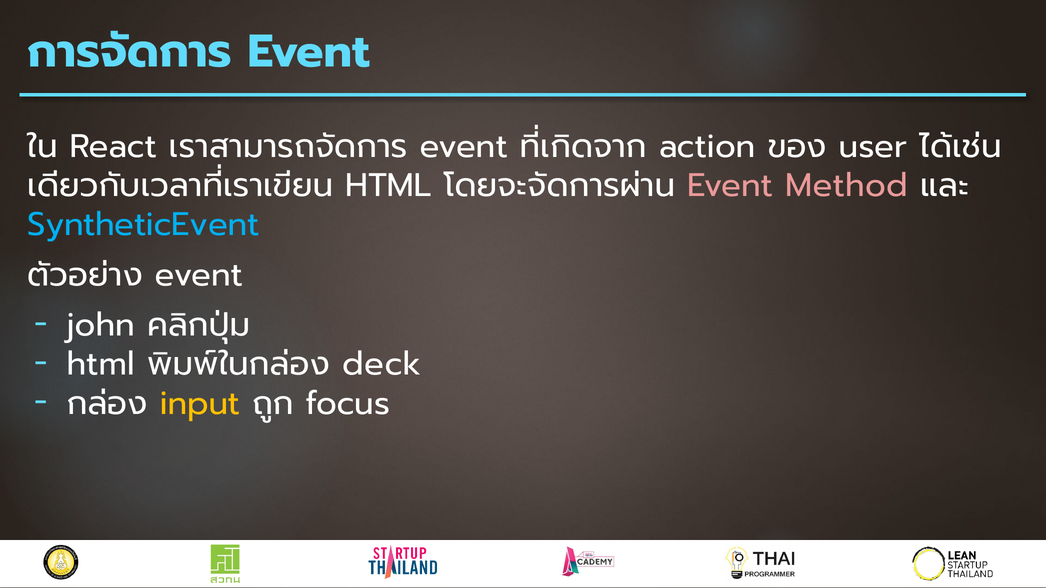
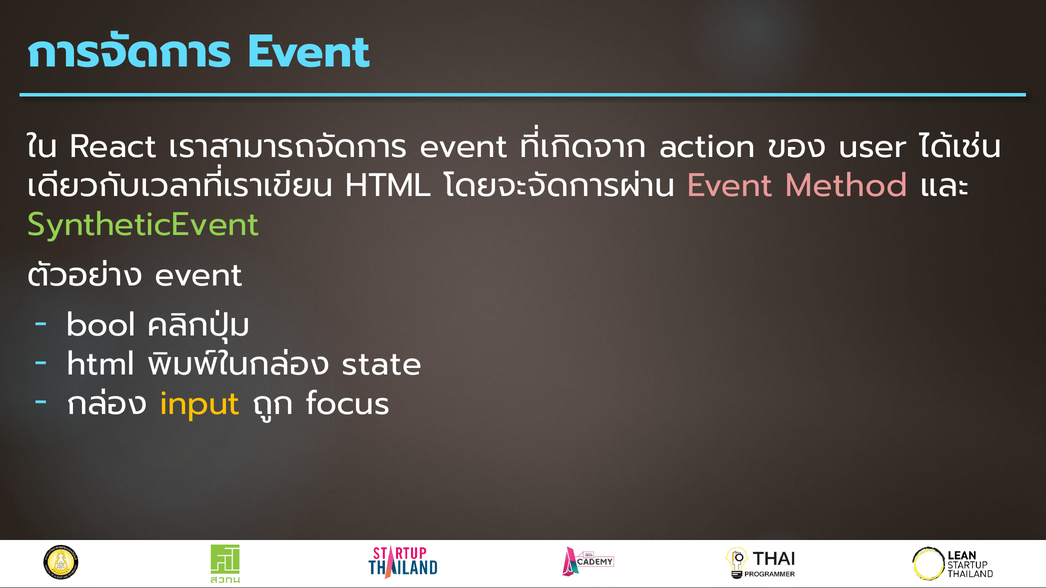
SyntheticEvent colour: light blue -> light green
john: john -> bool
deck: deck -> state
